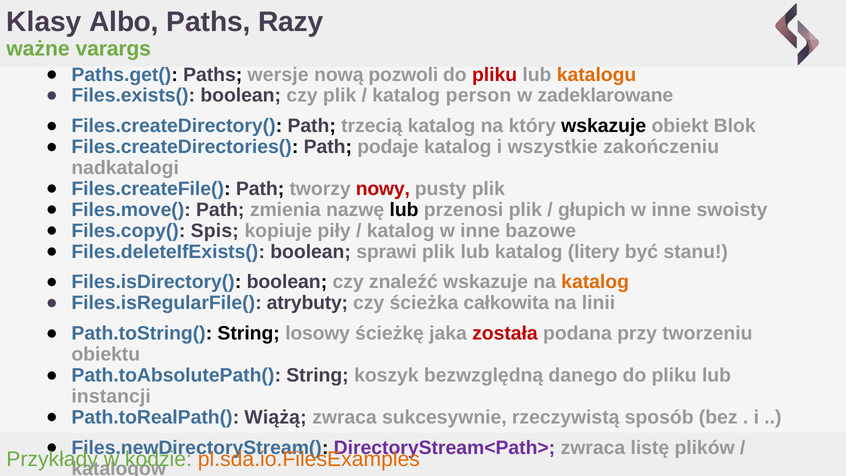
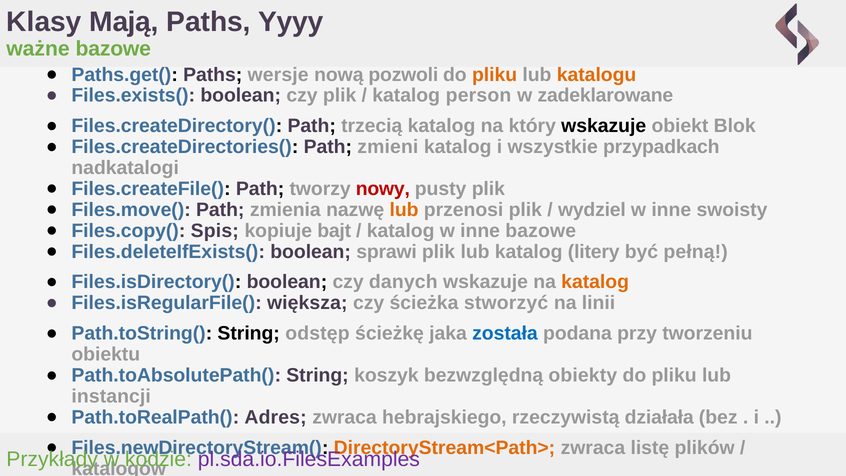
Albo: Albo -> Mają
Razy: Razy -> Yyyy
ważne varargs: varargs -> bazowe
pliku at (495, 75) colour: red -> orange
podaje: podaje -> zmieni
zakończeniu: zakończeniu -> przypadkach
lub at (404, 210) colour: black -> orange
głupich: głupich -> wydziel
piły: piły -> bajt
stanu: stanu -> pełną
znaleźć: znaleźć -> danych
atrybuty: atrybuty -> większa
całkowita: całkowita -> stworzyć
losowy: losowy -> odstęp
została colour: red -> blue
danego: danego -> obiekty
Wiążą: Wiążą -> Adres
sukcesywnie: sukcesywnie -> hebrajskiego
sposób: sposób -> działała
DirectoryStream<Path> colour: purple -> orange
pl.sda.io.FilesExamples colour: orange -> purple
